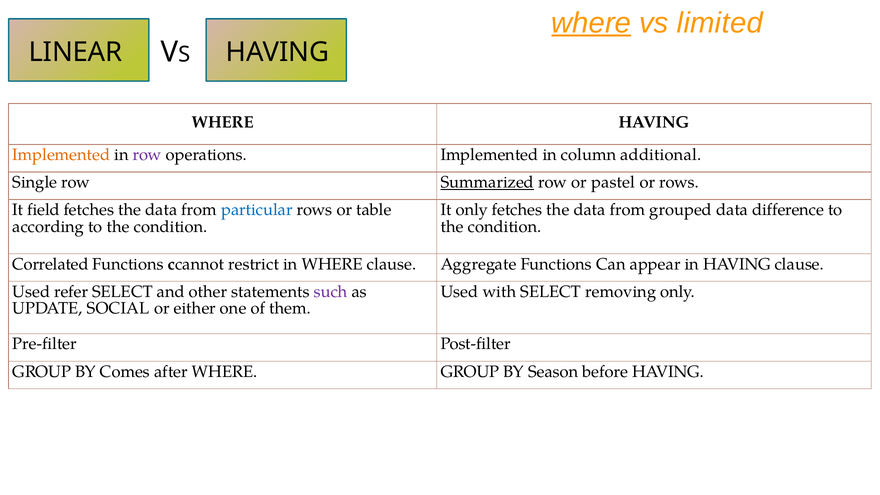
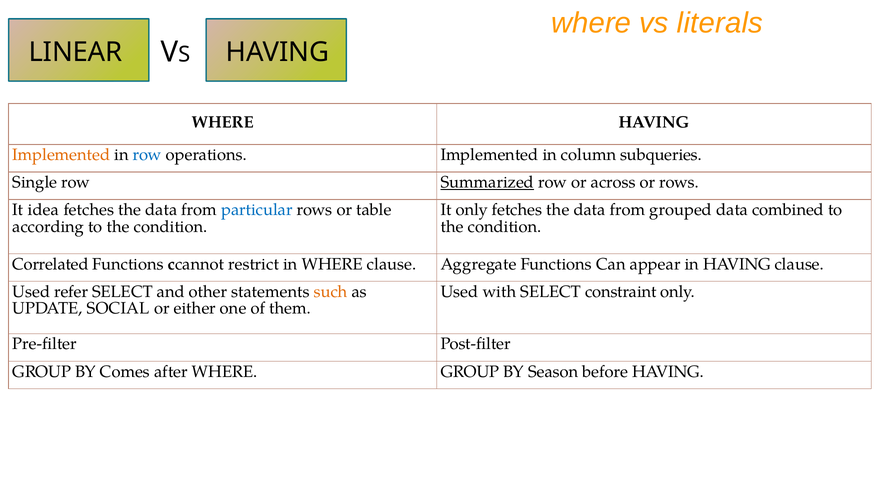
where at (591, 23) underline: present -> none
limited: limited -> literals
row at (147, 155) colour: purple -> blue
additional: additional -> subqueries
pastel: pastel -> across
field: field -> idea
difference: difference -> combined
such colour: purple -> orange
removing: removing -> constraint
